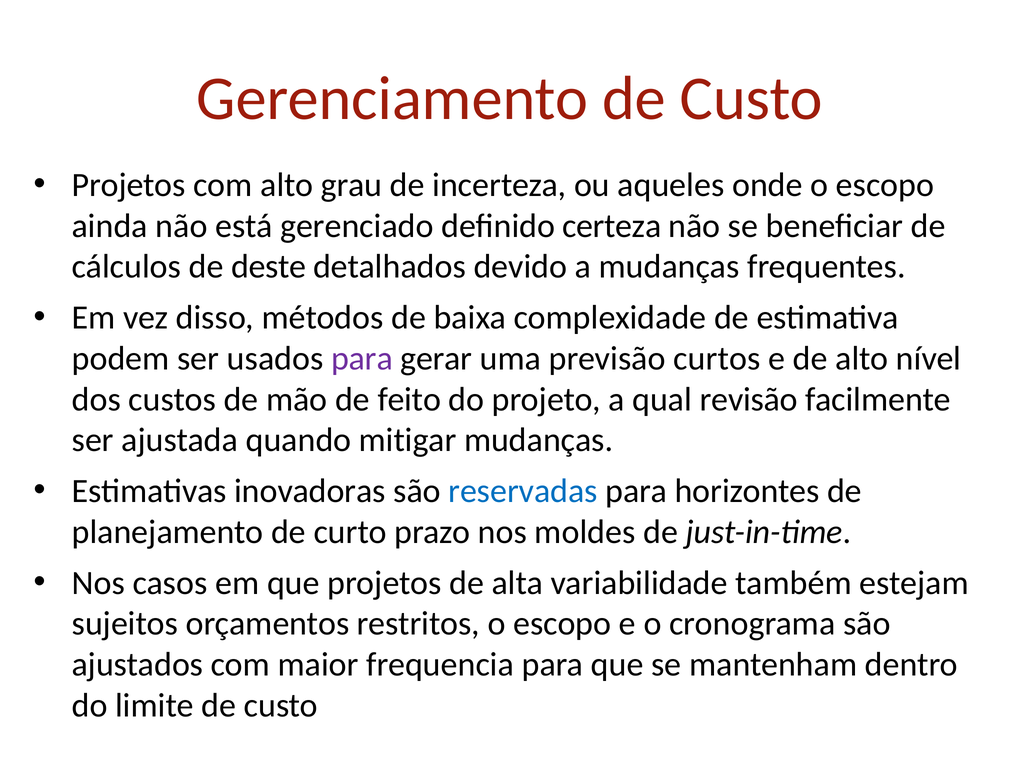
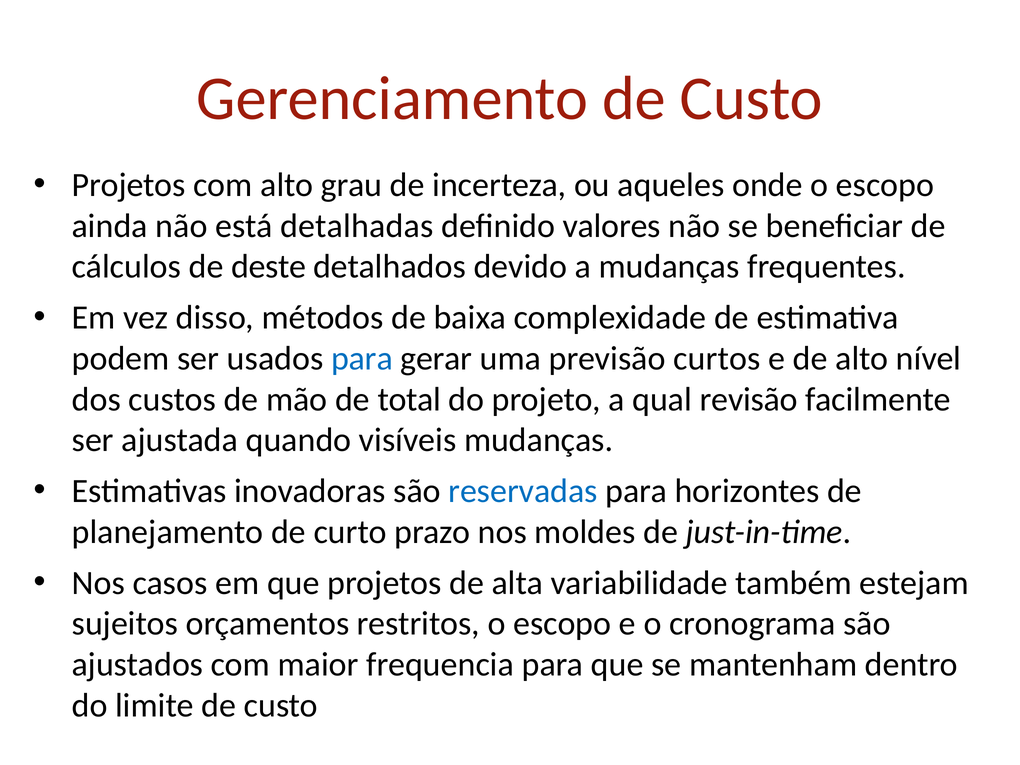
gerenciado: gerenciado -> detalhadas
certeza: certeza -> valores
para at (362, 359) colour: purple -> blue
feito: feito -> total
mitigar: mitigar -> visíveis
